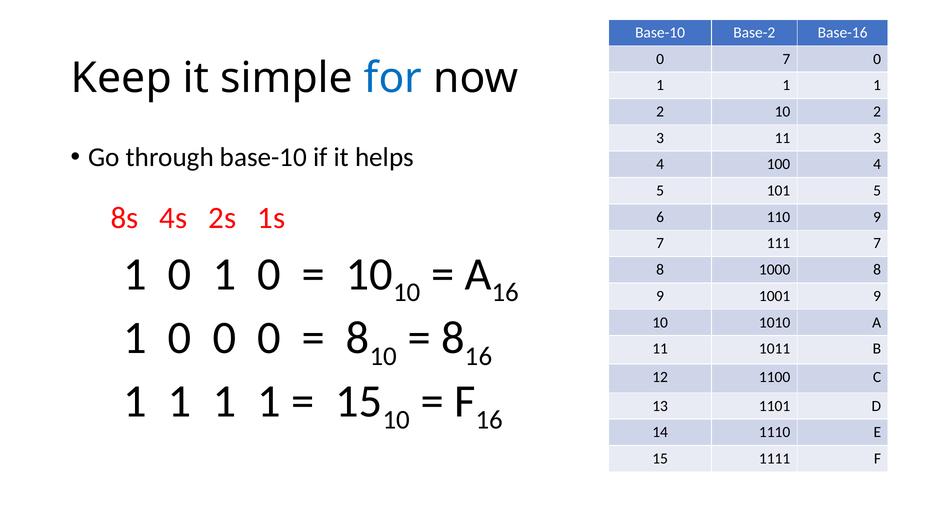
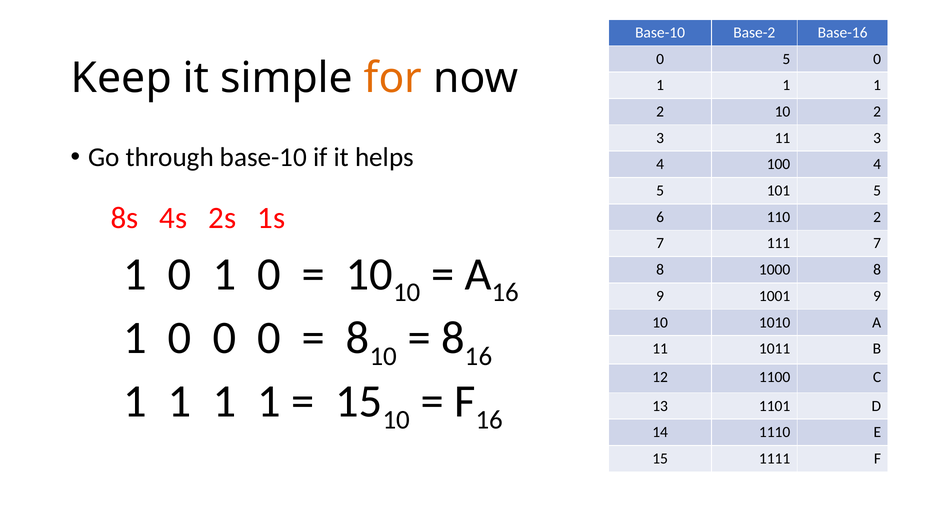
0 7: 7 -> 5
for colour: blue -> orange
110 9: 9 -> 2
